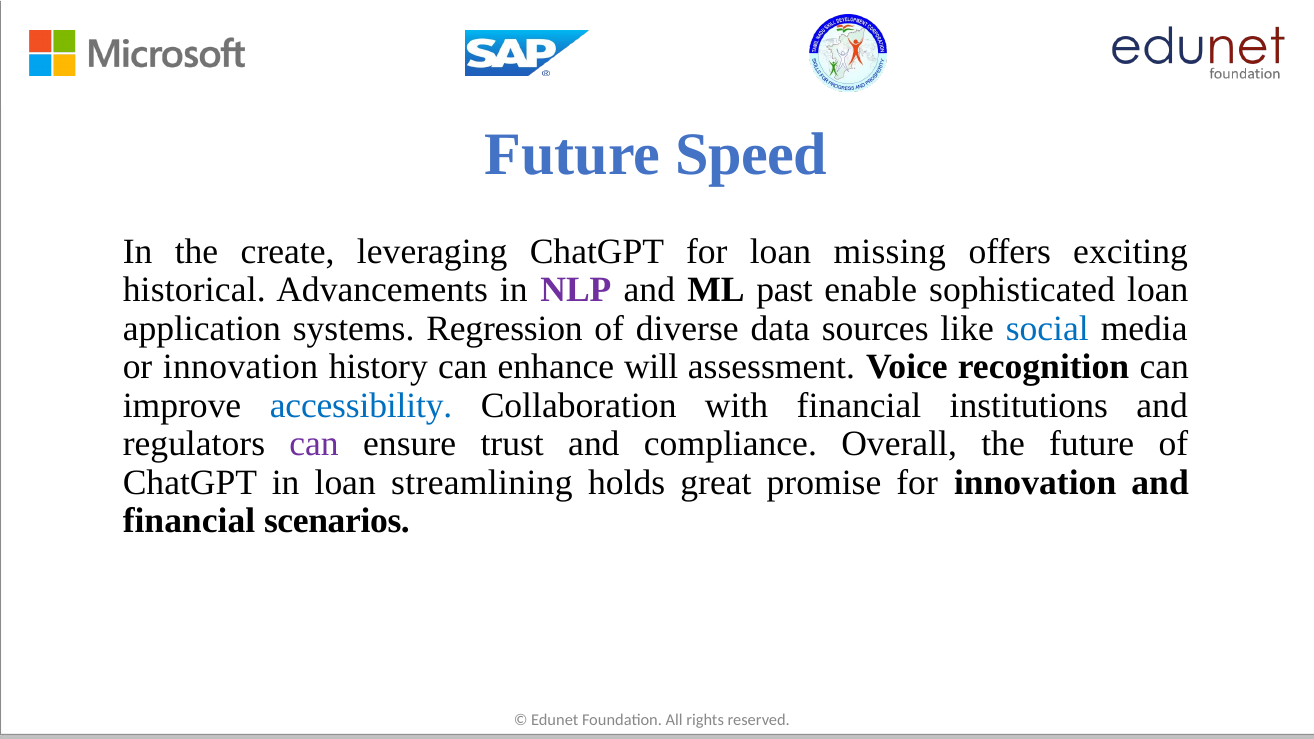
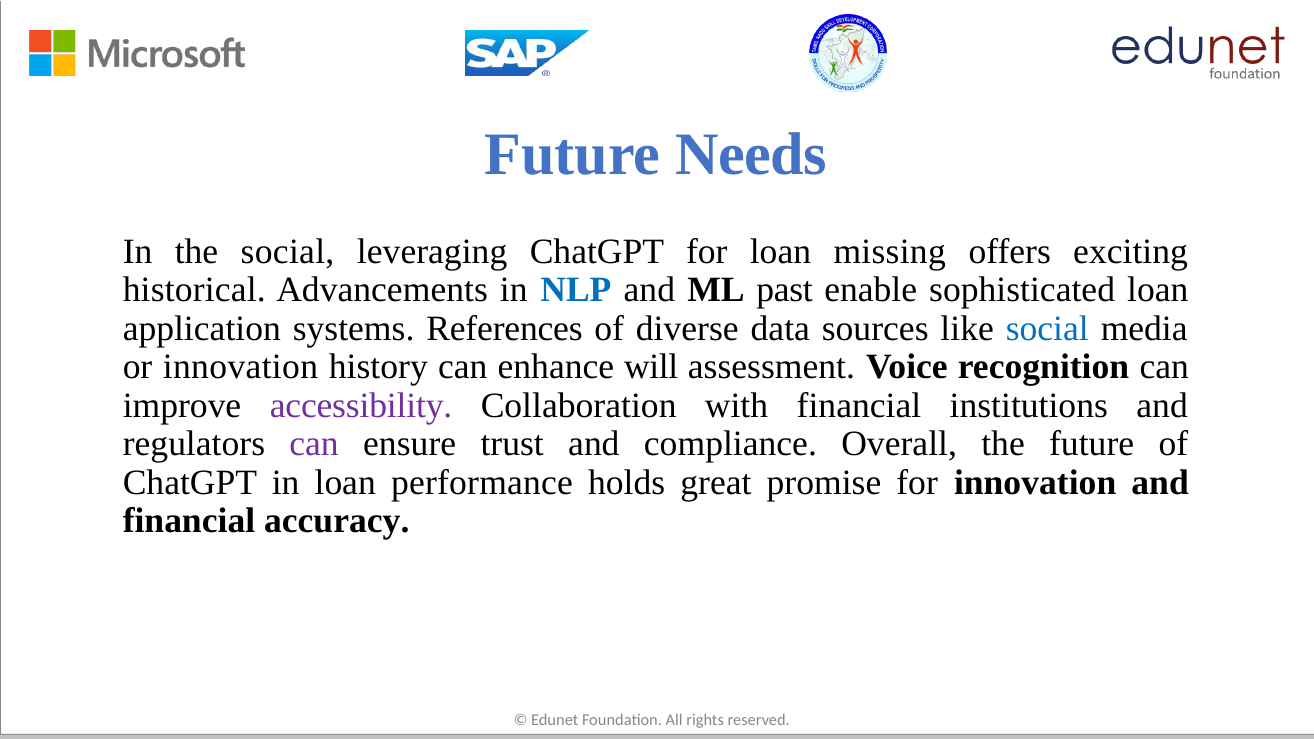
Speed: Speed -> Needs
the create: create -> social
NLP colour: purple -> blue
Regression: Regression -> References
accessibility colour: blue -> purple
streamlining: streamlining -> performance
scenarios: scenarios -> accuracy
